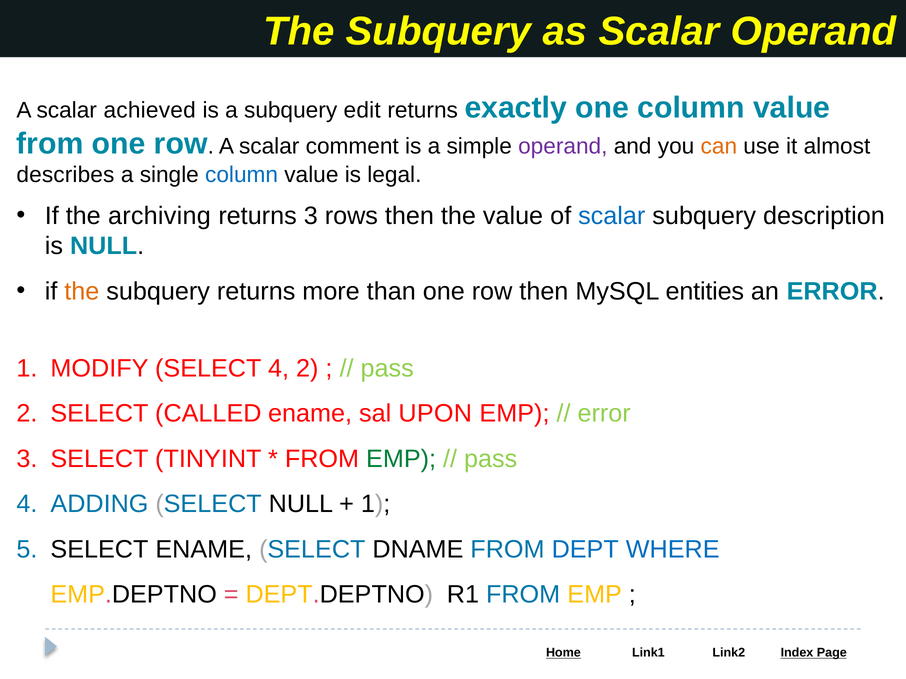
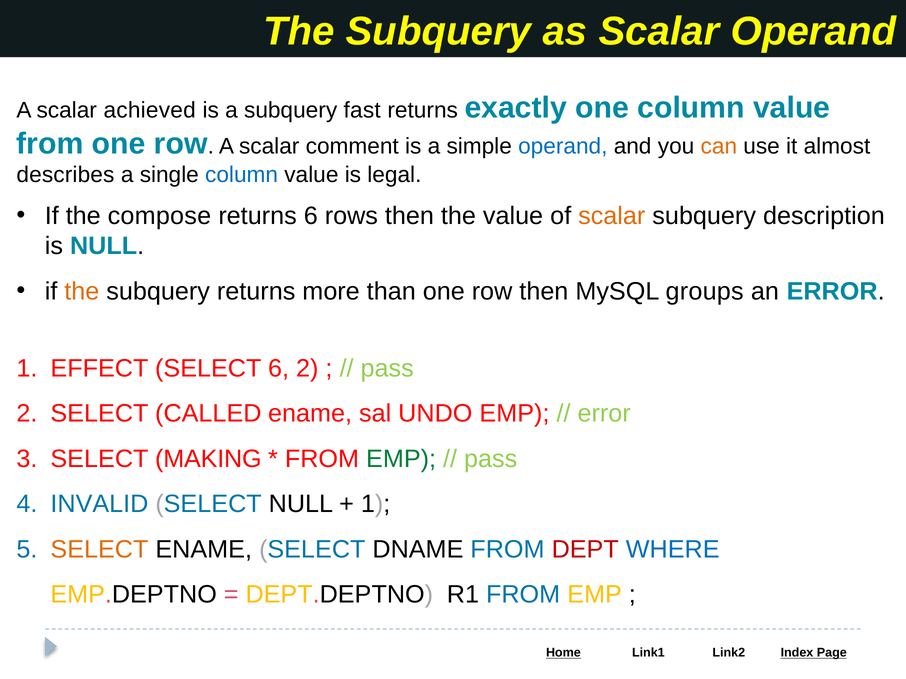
edit: edit -> fast
operand at (563, 146) colour: purple -> blue
archiving: archiving -> compose
returns 3: 3 -> 6
scalar at (612, 216) colour: blue -> orange
entities: entities -> groups
MODIFY: MODIFY -> EFFECT
SELECT 4: 4 -> 6
UPON: UPON -> UNDO
TINYINT: TINYINT -> MAKING
ADDING: ADDING -> INVALID
SELECT at (99, 550) colour: black -> orange
DEPT colour: blue -> red
